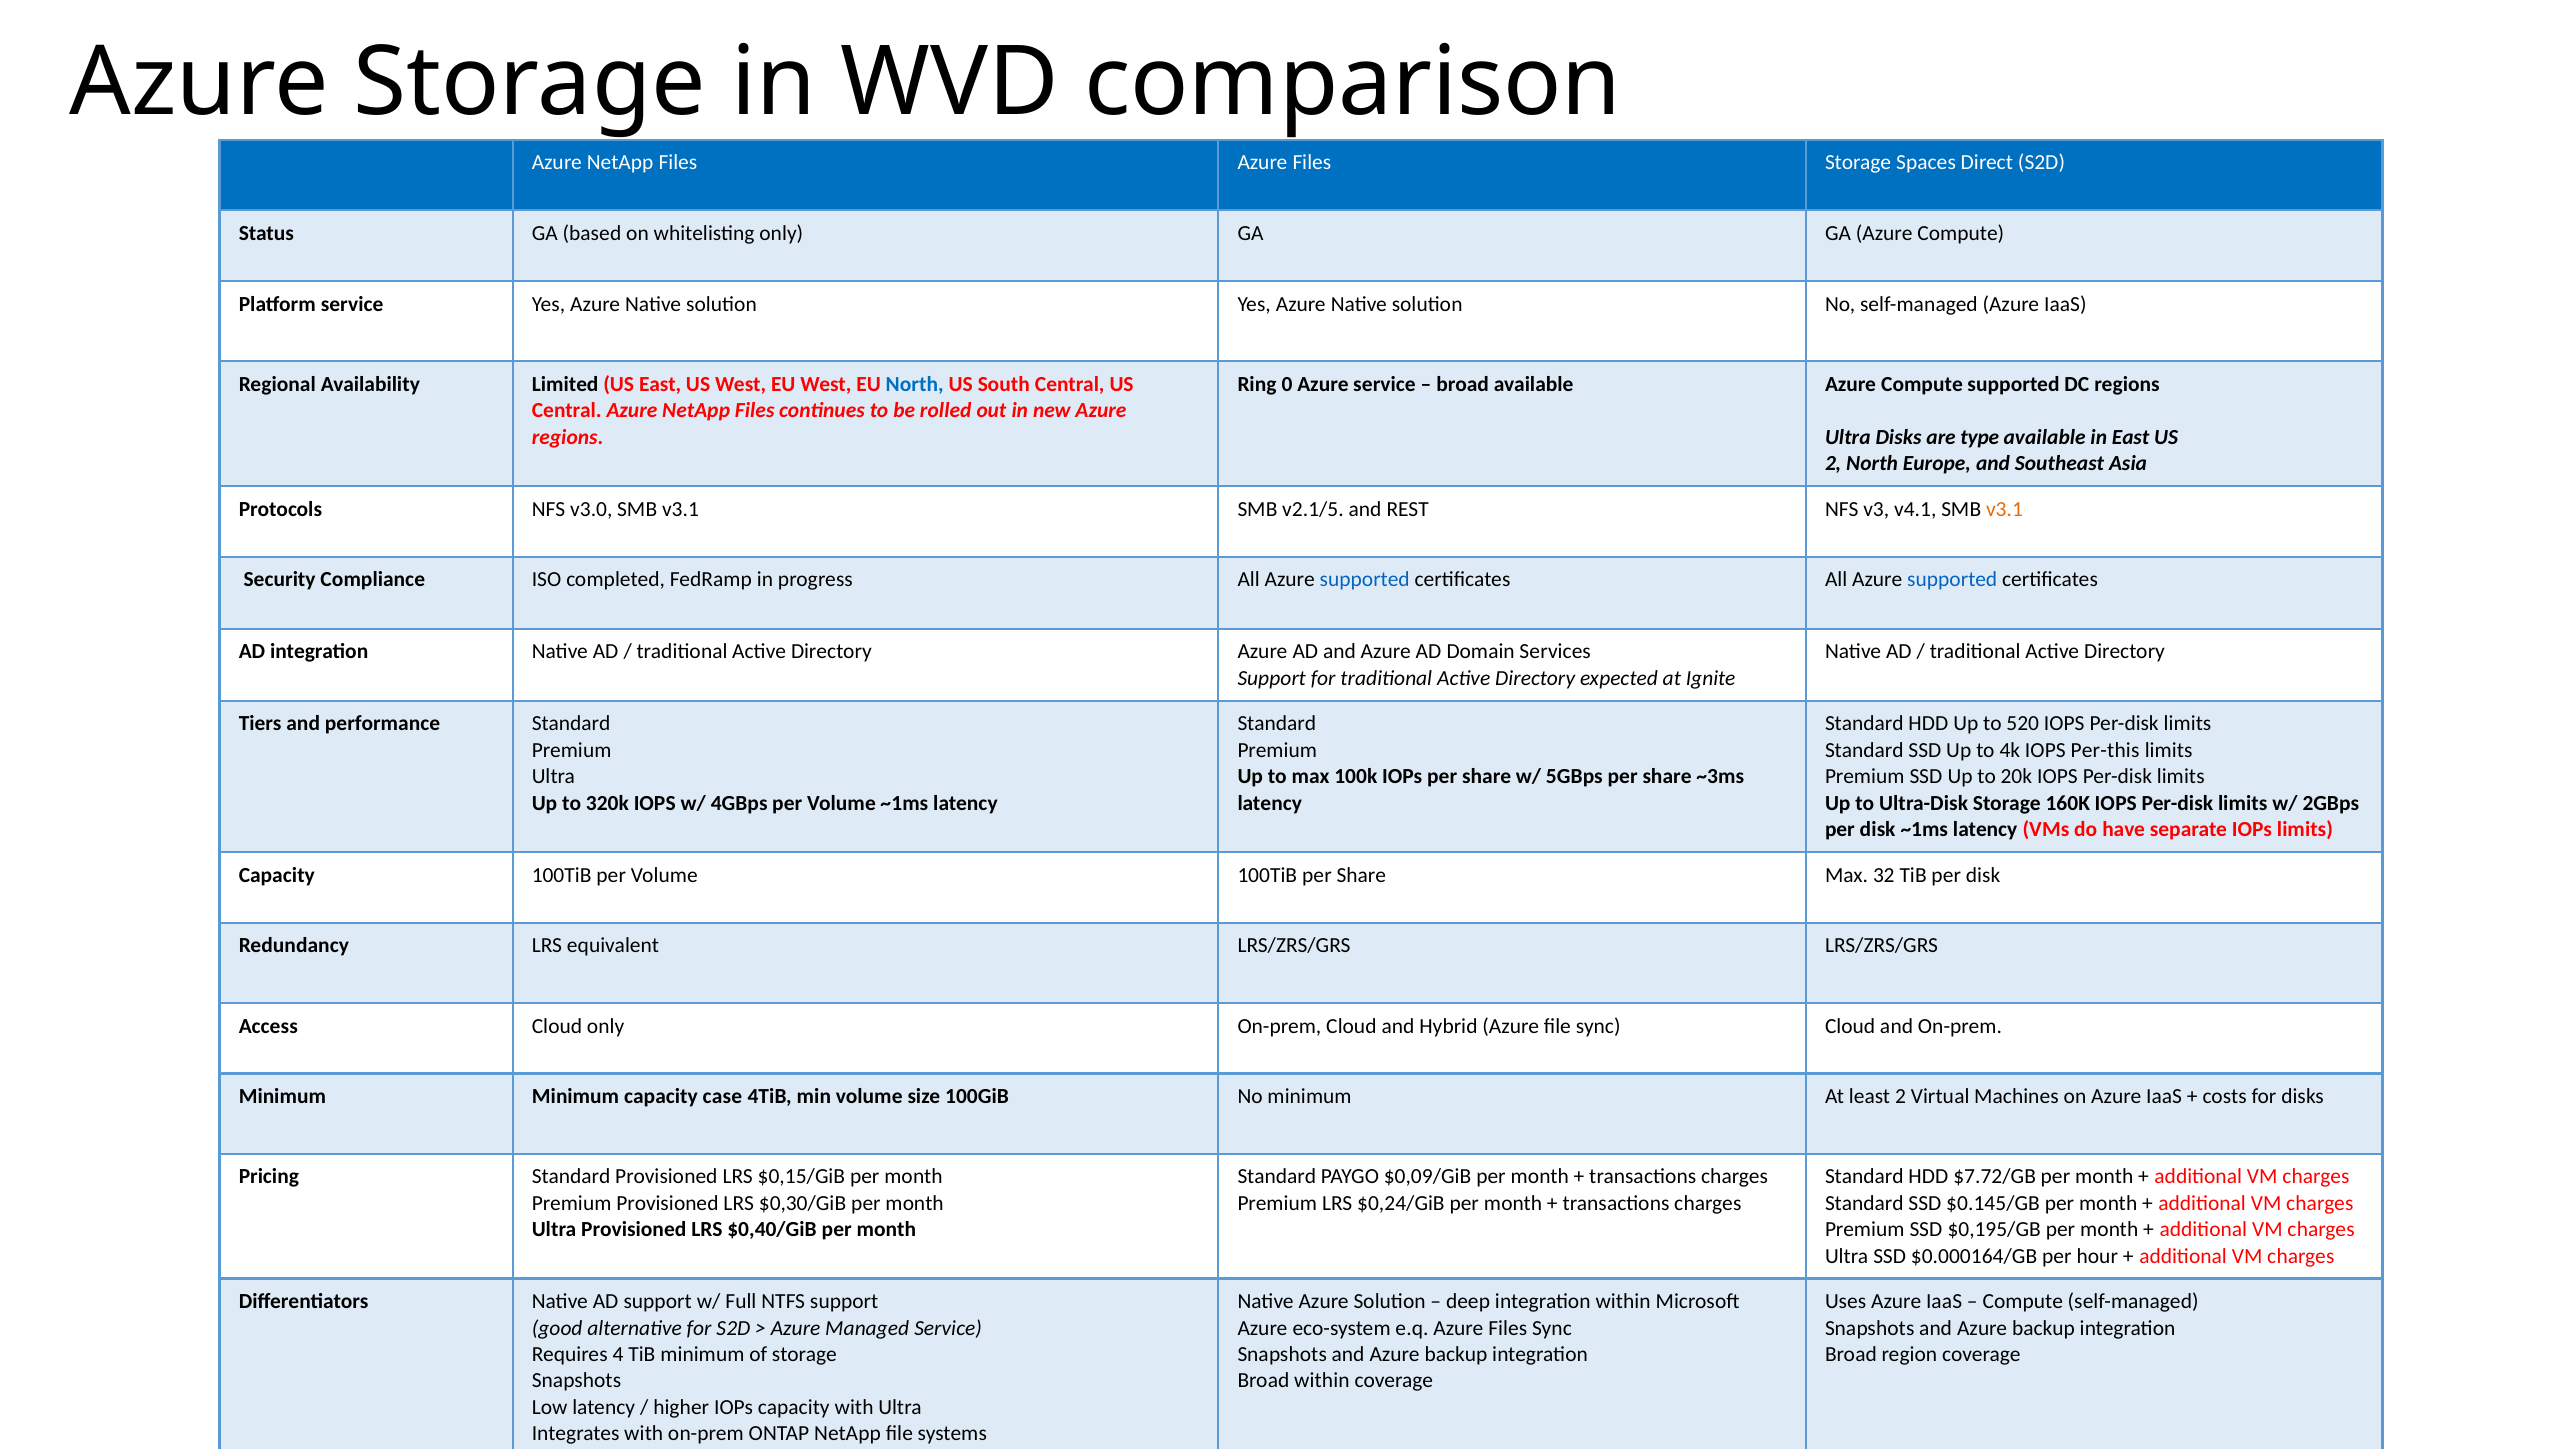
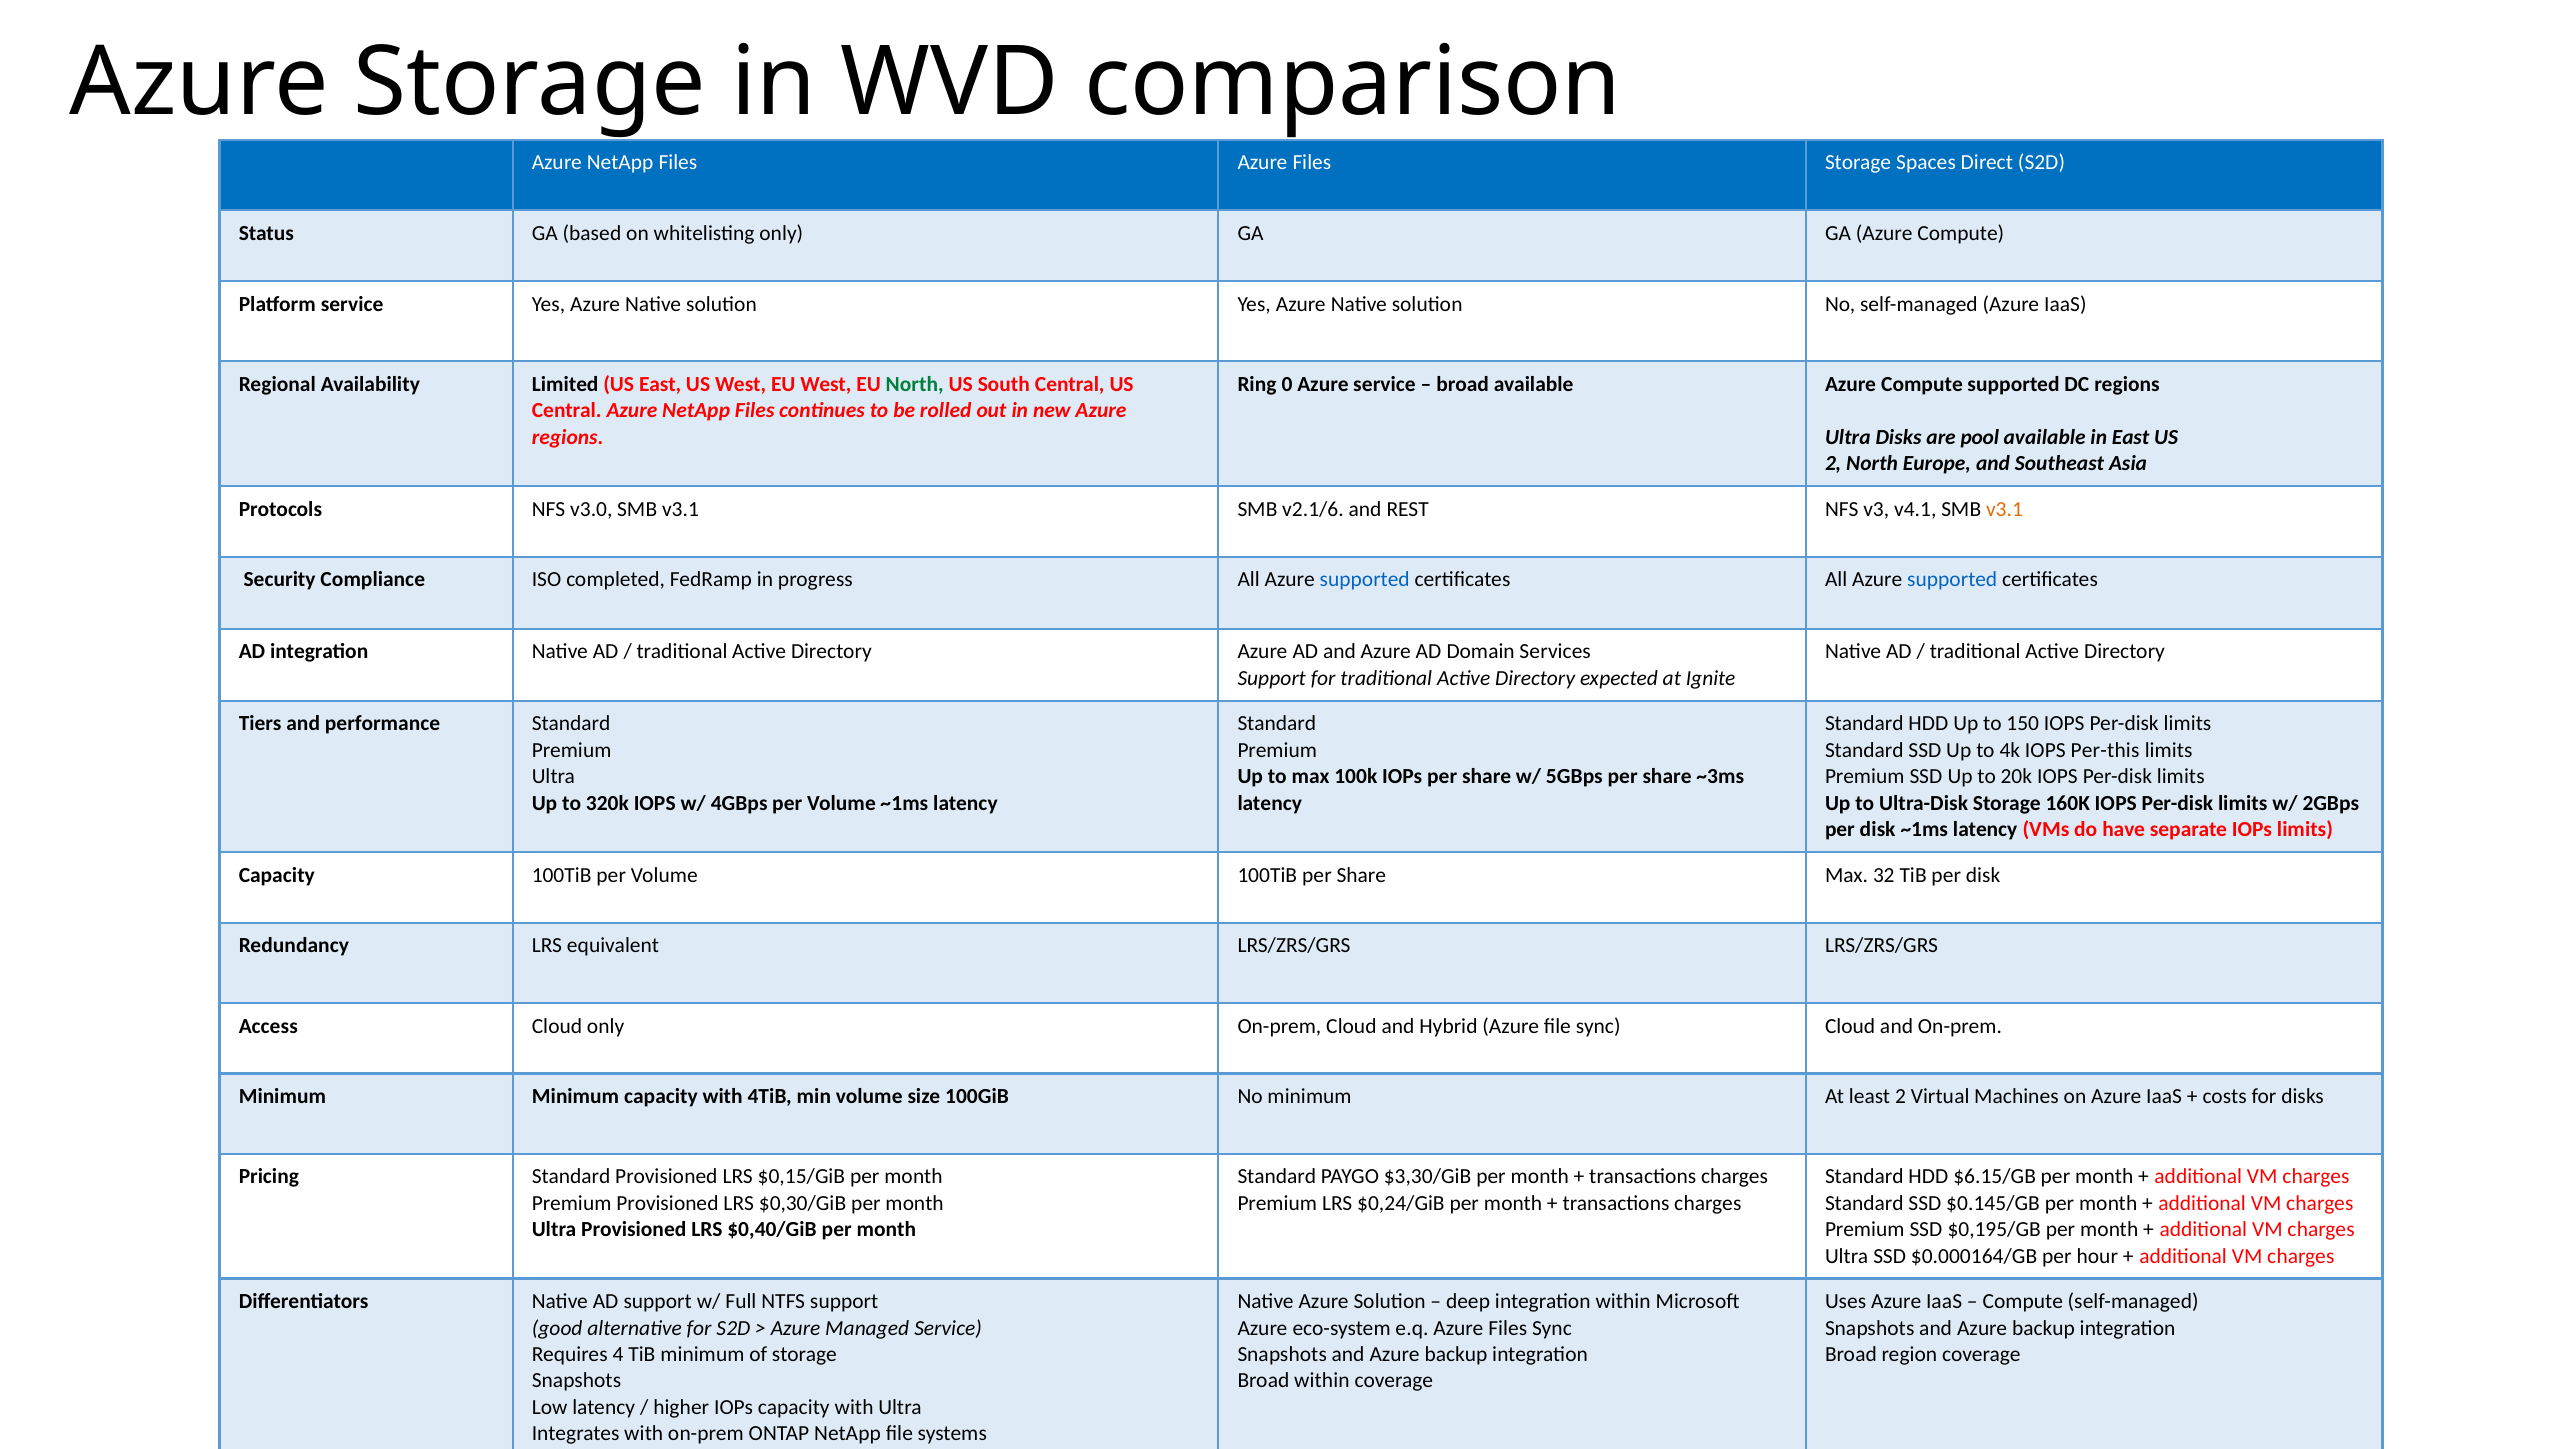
North at (915, 384) colour: blue -> green
type: type -> pool
v2.1/5: v2.1/5 -> v2.1/6
520: 520 -> 150
Minimum capacity case: case -> with
$0,09/GiB: $0,09/GiB -> $3,30/GiB
$7.72/GB: $7.72/GB -> $6.15/GB
